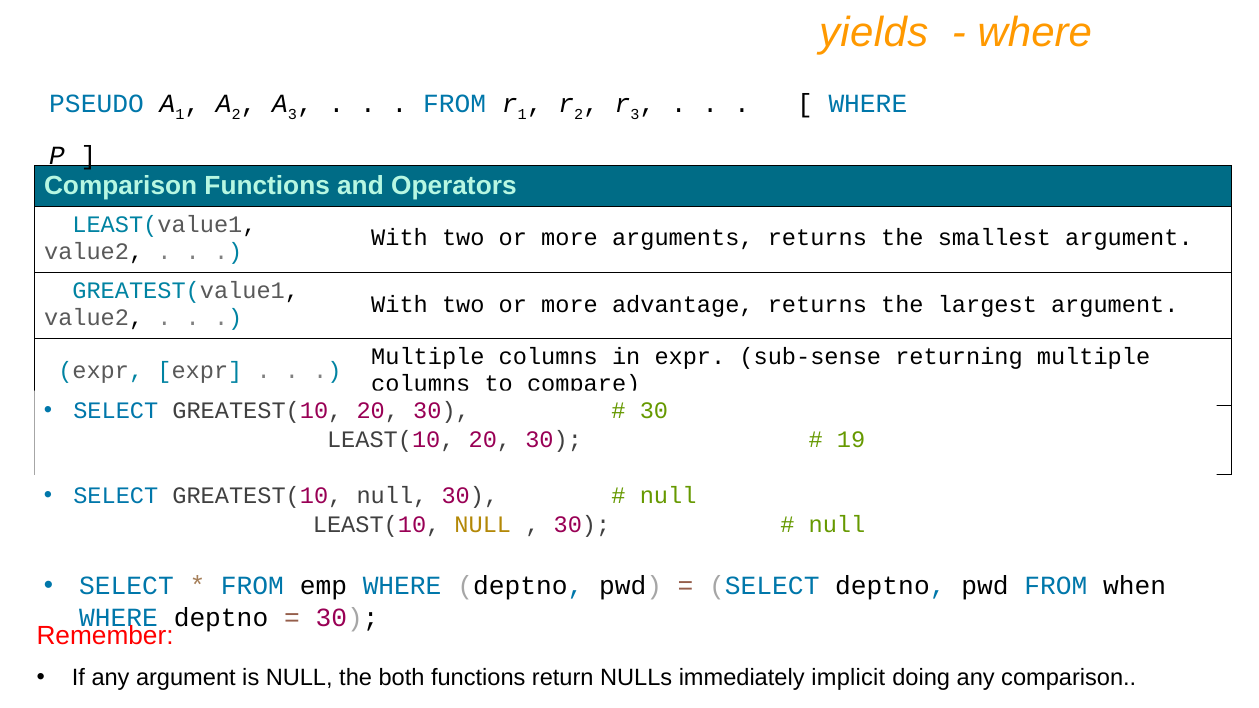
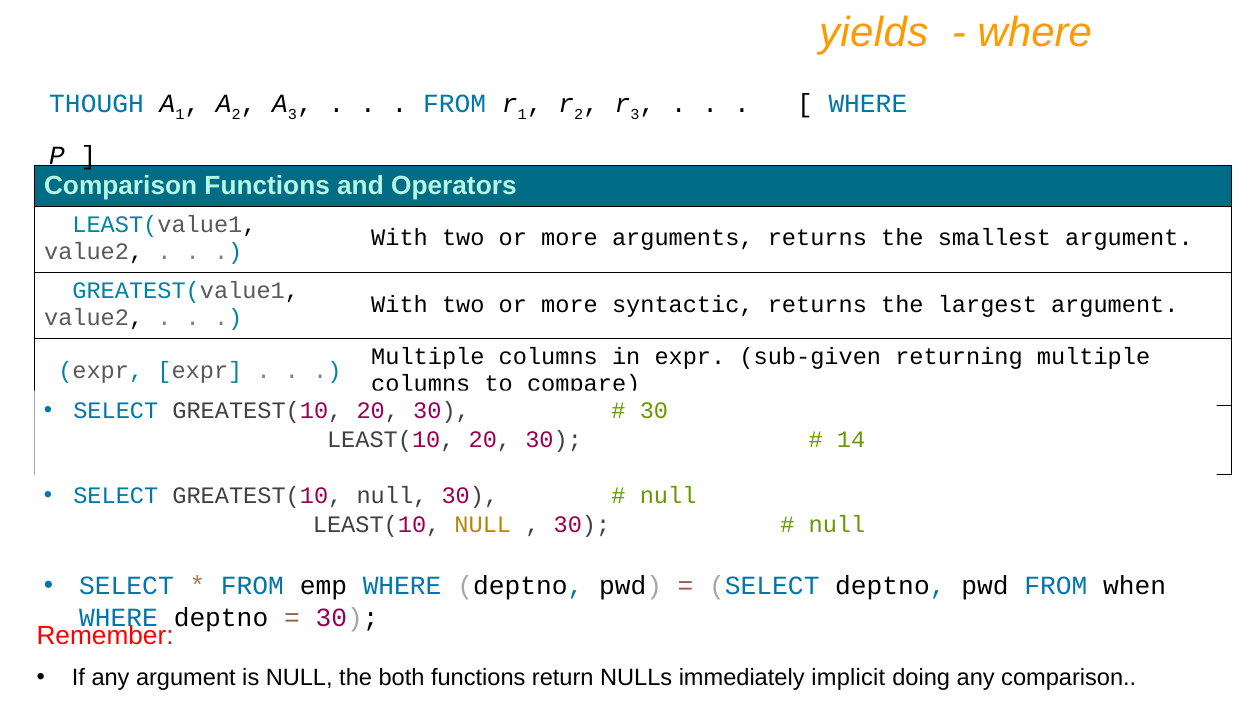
PSEUDO: PSEUDO -> THOUGH
advantage: advantage -> syntactic
sub-sense: sub-sense -> sub-given
19: 19 -> 14
